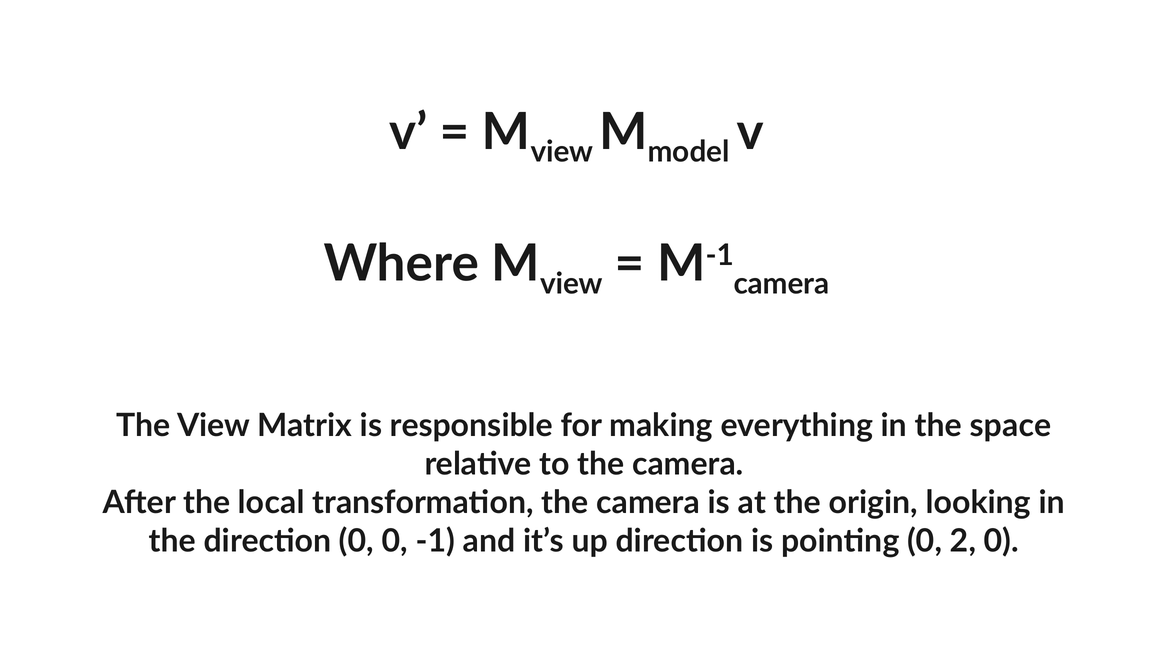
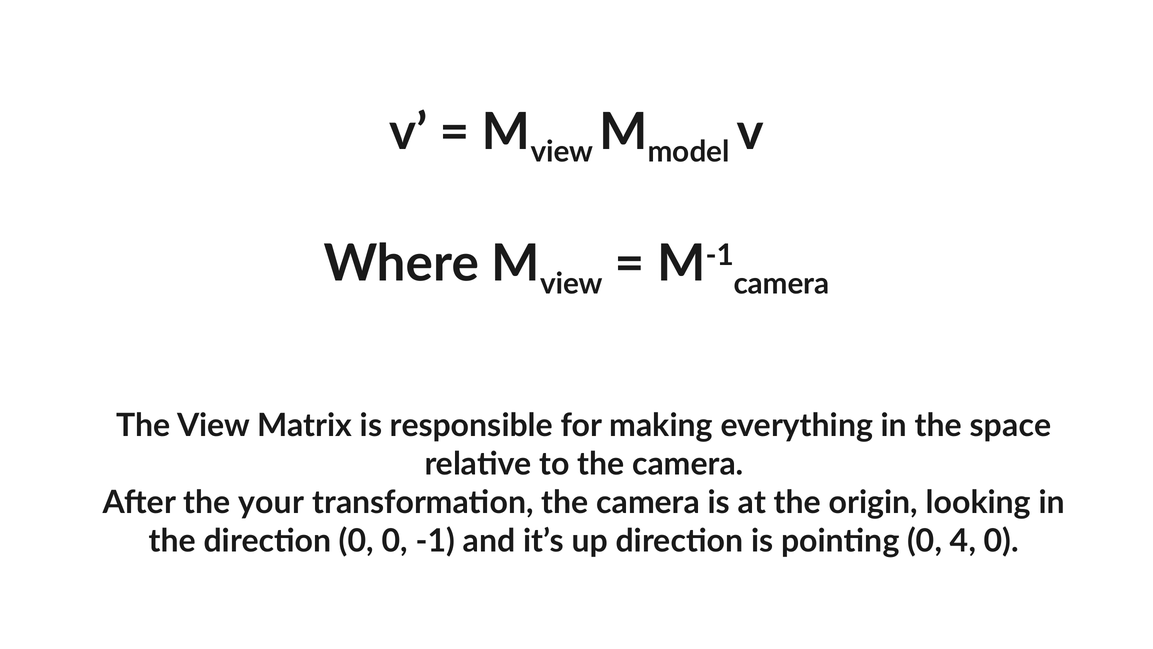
local: local -> your
2: 2 -> 4
